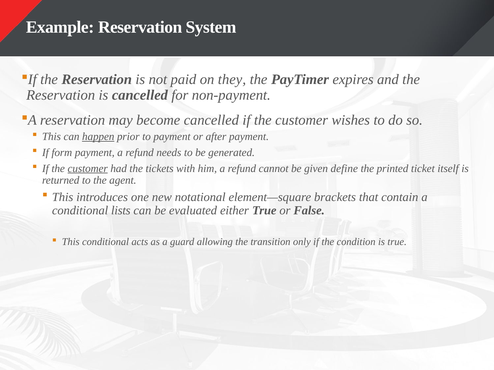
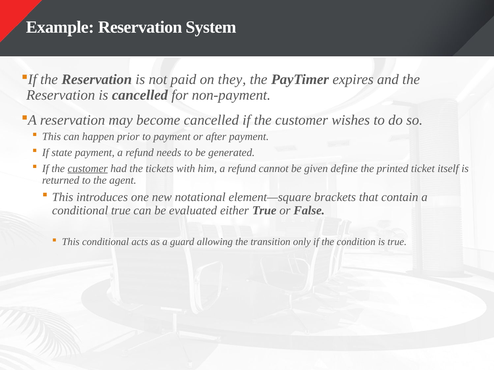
happen underline: present -> none
form: form -> state
conditional lists: lists -> true
